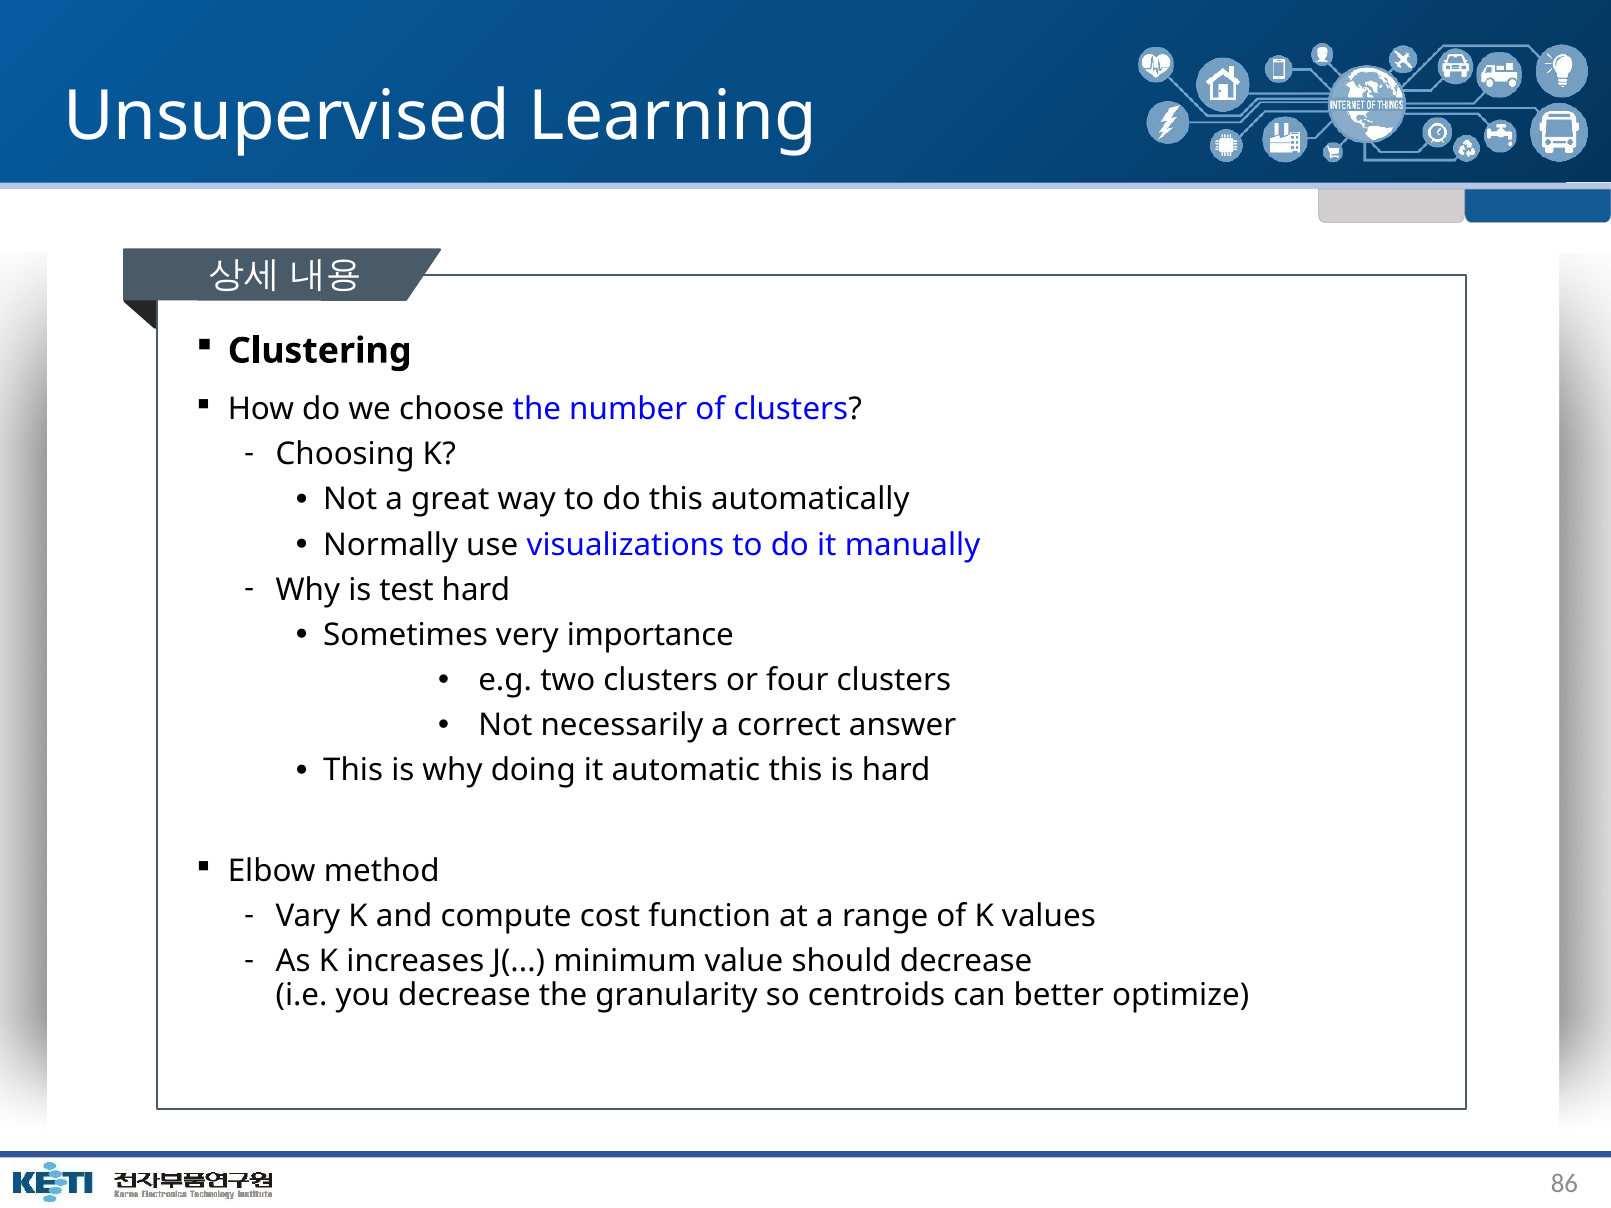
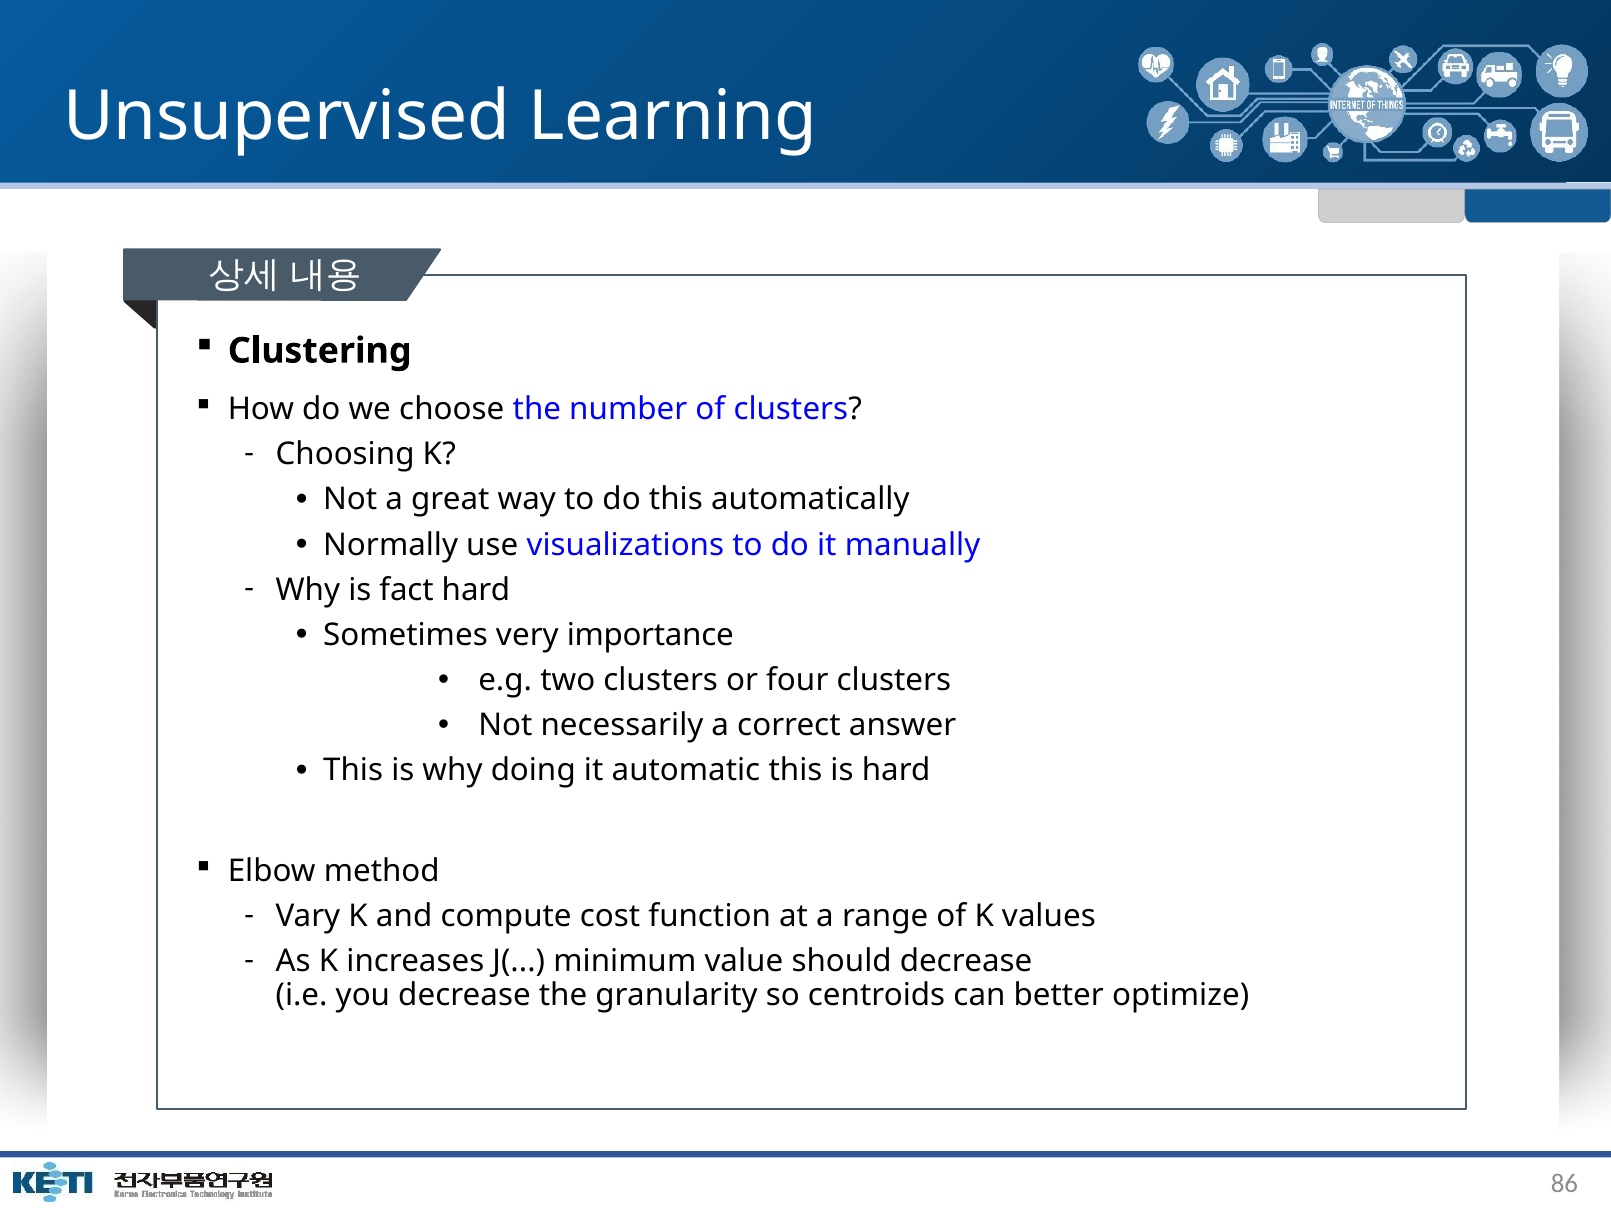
test: test -> fact
